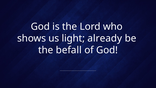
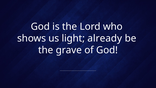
befall: befall -> grave
